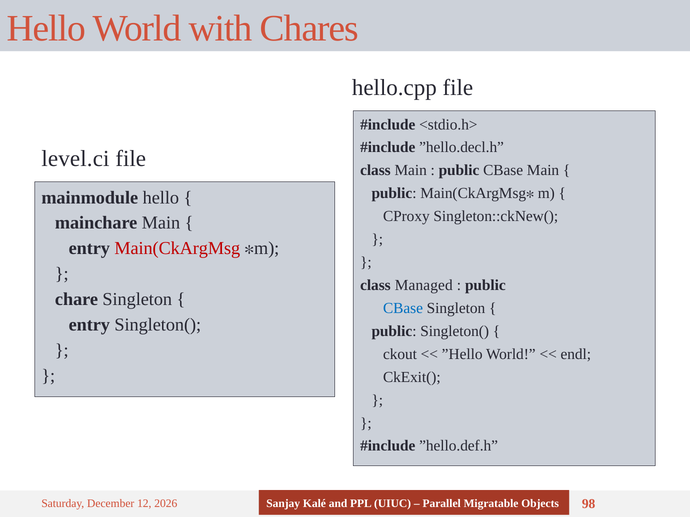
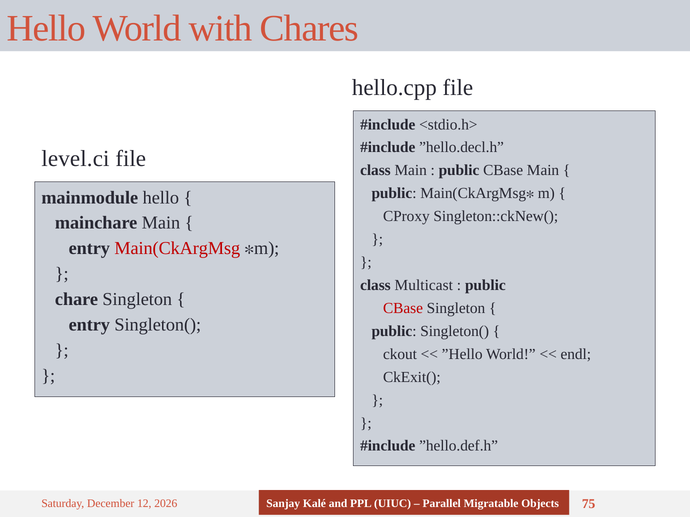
Managed: Managed -> Multicast
CBase at (403, 308) colour: blue -> red
98: 98 -> 75
